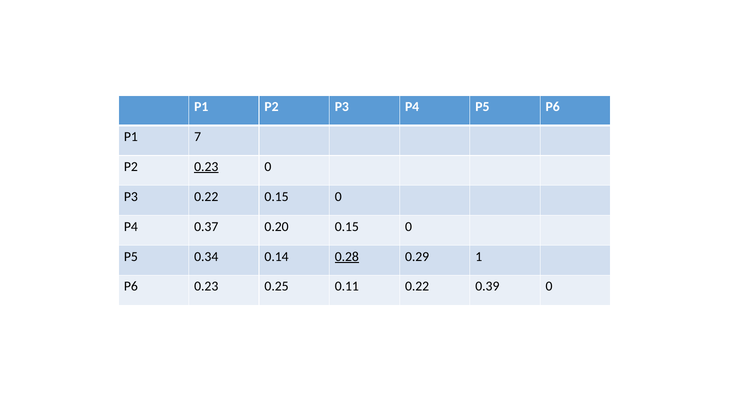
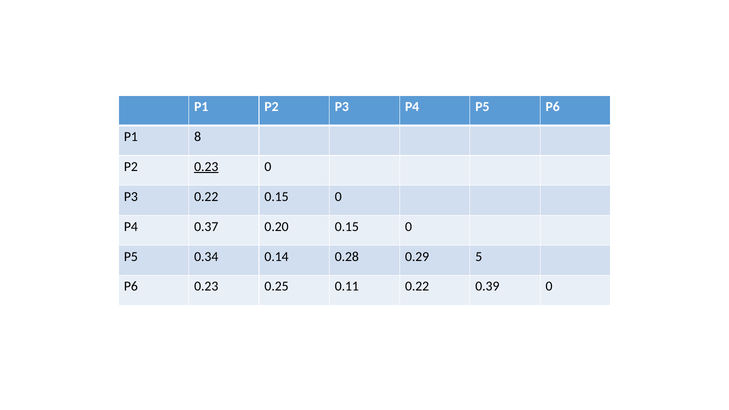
7: 7 -> 8
0.28 underline: present -> none
1: 1 -> 5
